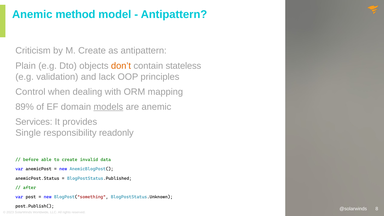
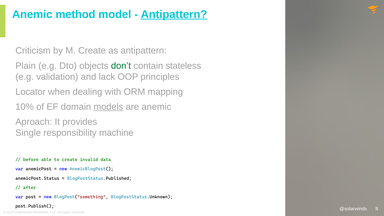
Antipattern at (174, 14) underline: none -> present
don’t colour: orange -> green
Control: Control -> Locator
89%: 89% -> 10%
Services: Services -> Aproach
readonly: readonly -> machine
